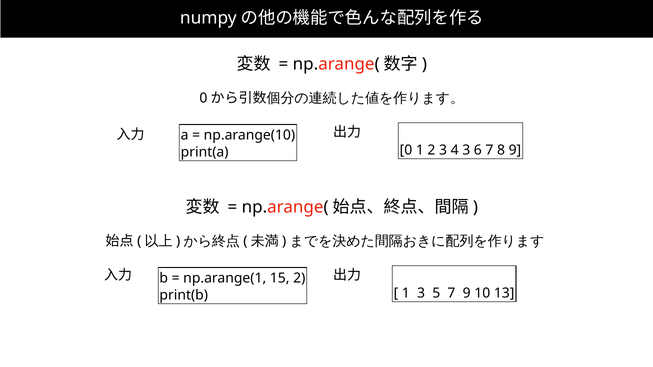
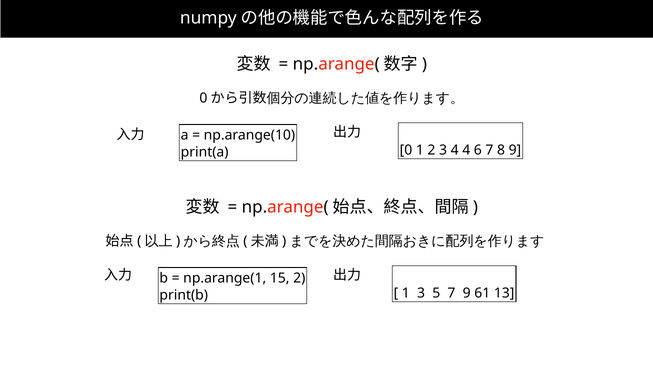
4 3: 3 -> 4
10: 10 -> 61
